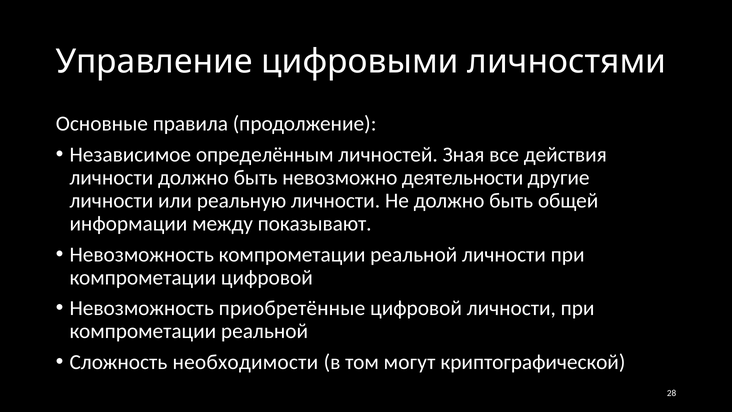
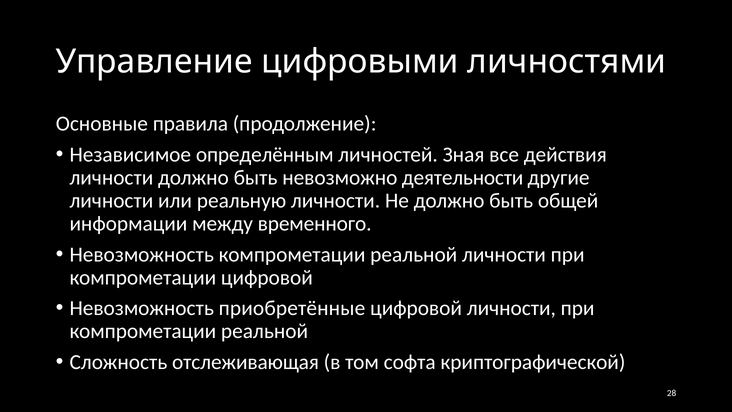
показывают: показывают -> временного
необходимости: необходимости -> отслеживающая
могут: могут -> софта
